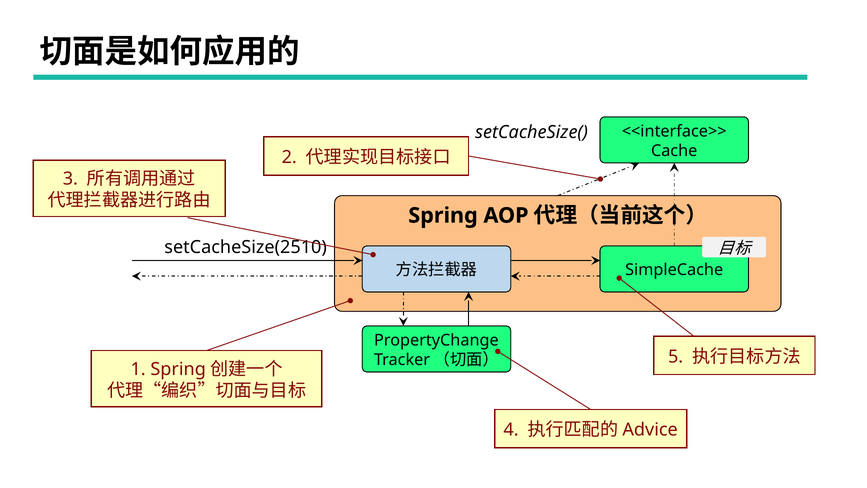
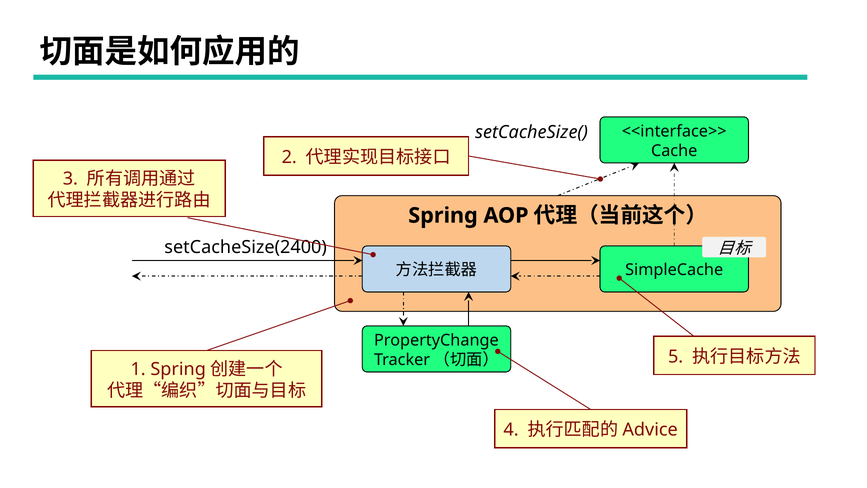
setCacheSize(2510: setCacheSize(2510 -> setCacheSize(2400
